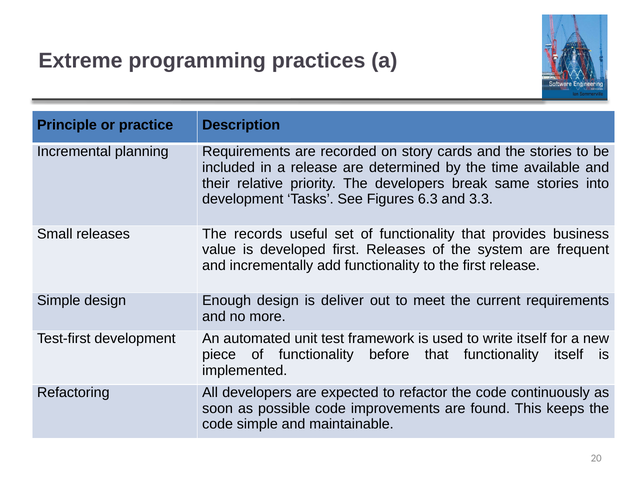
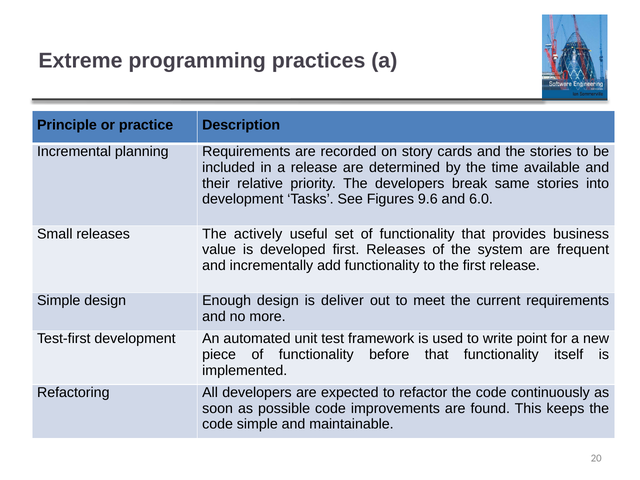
6.3: 6.3 -> 9.6
3.3: 3.3 -> 6.0
records: records -> actively
write itself: itself -> point
